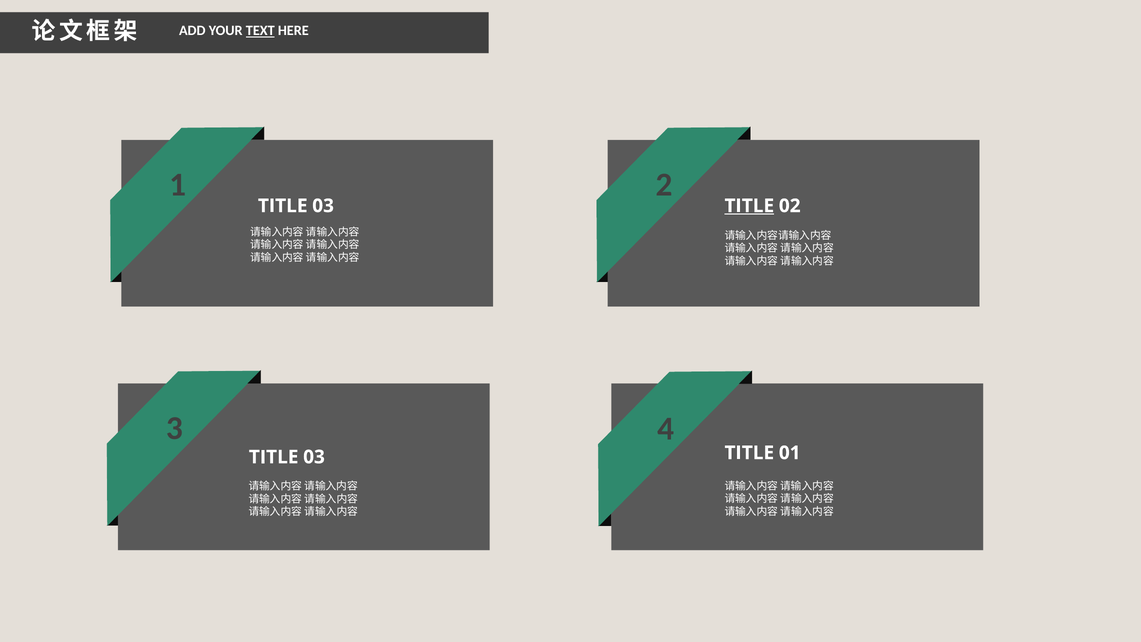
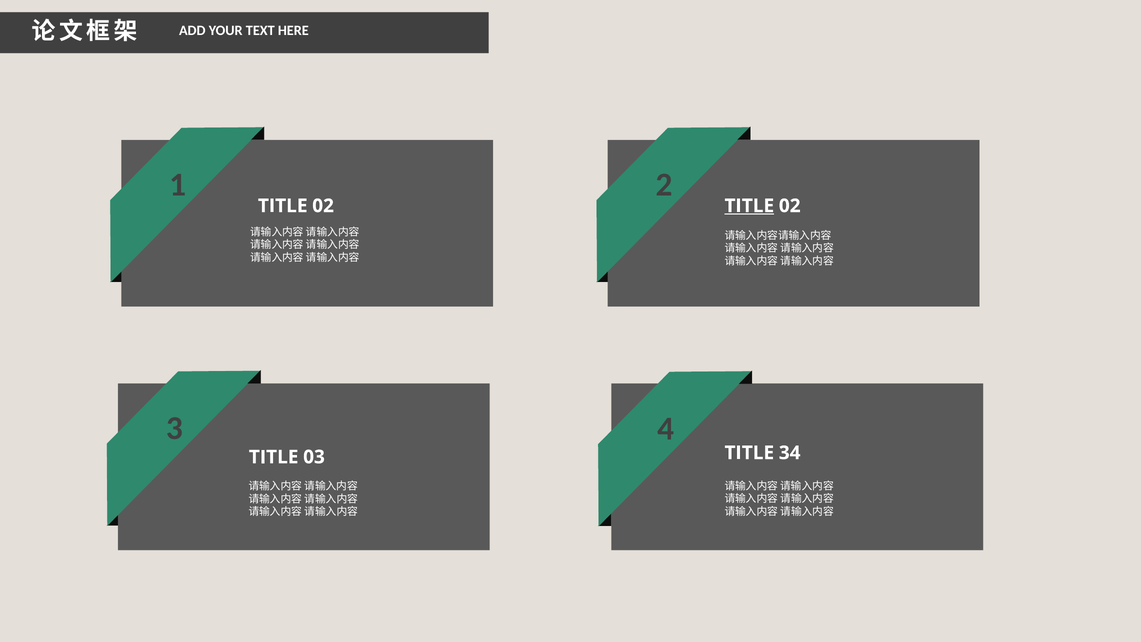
TEXT underline: present -> none
03 at (323, 206): 03 -> 02
01: 01 -> 34
